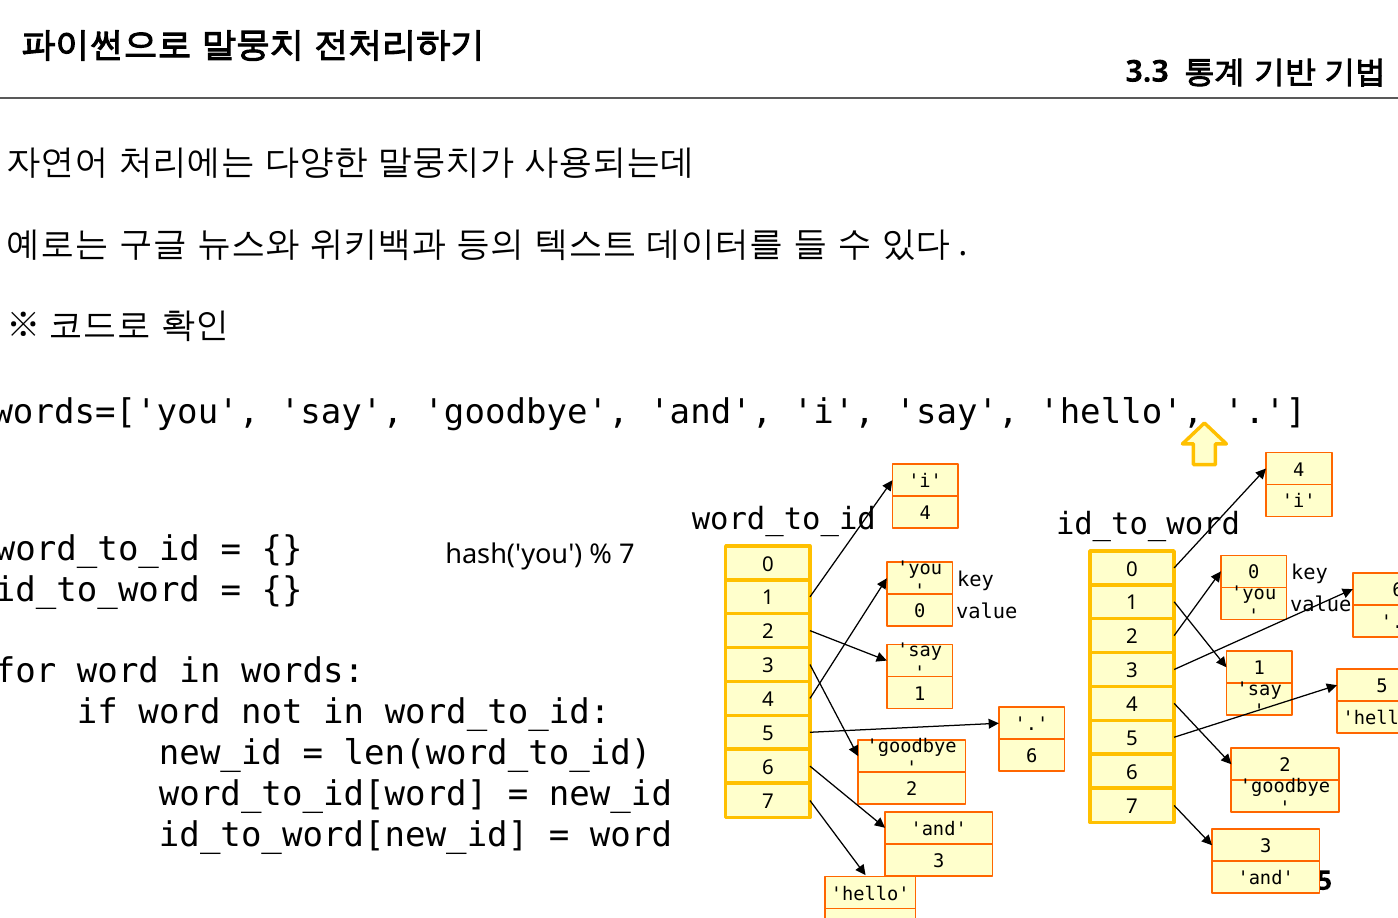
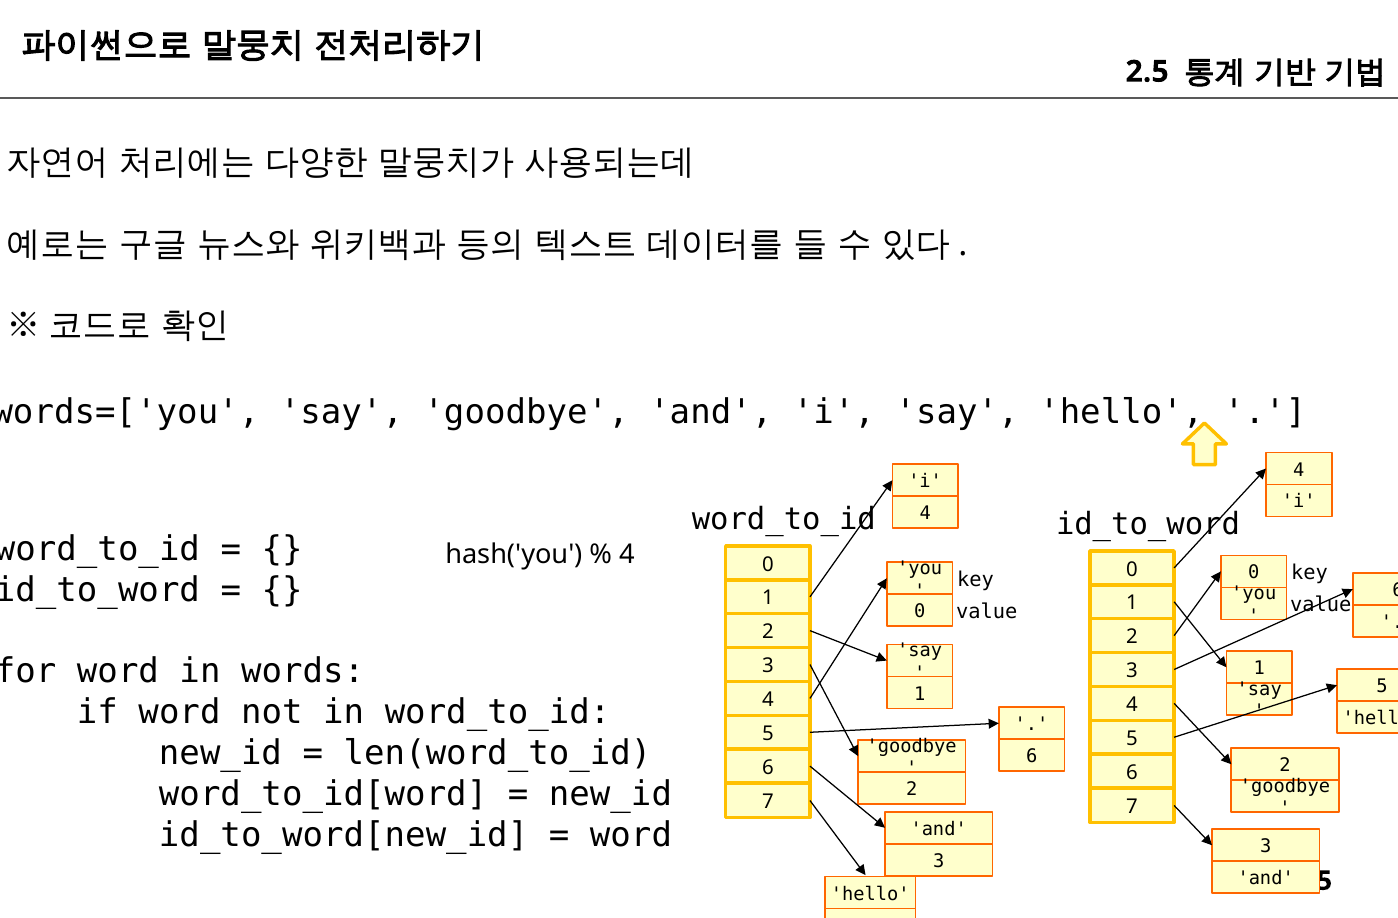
3.3: 3.3 -> 2.5
7 at (627, 555): 7 -> 4
